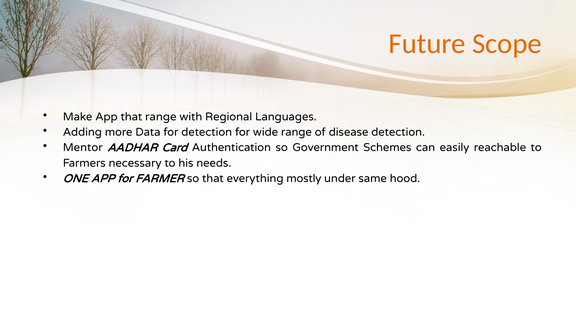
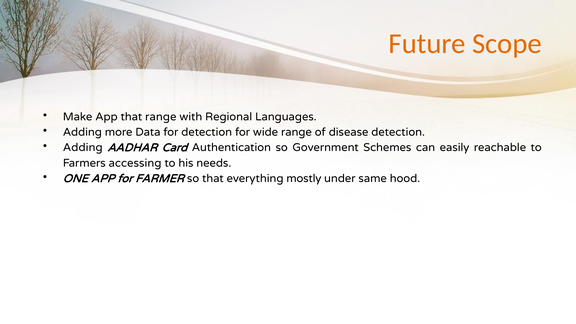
Mentor at (83, 148): Mentor -> Adding
necessary: necessary -> accessing
